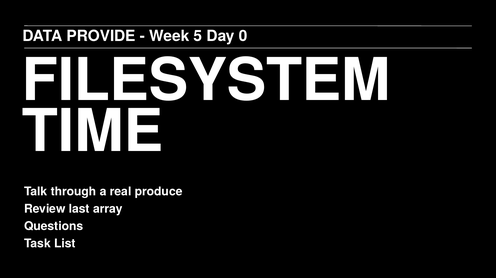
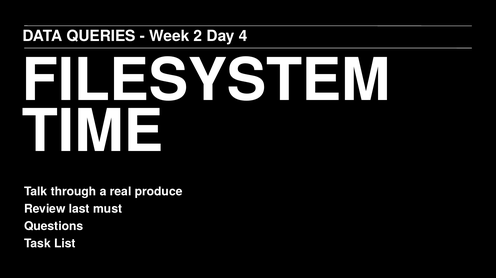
PROVIDE: PROVIDE -> QUERIES
5: 5 -> 2
0: 0 -> 4
array: array -> must
